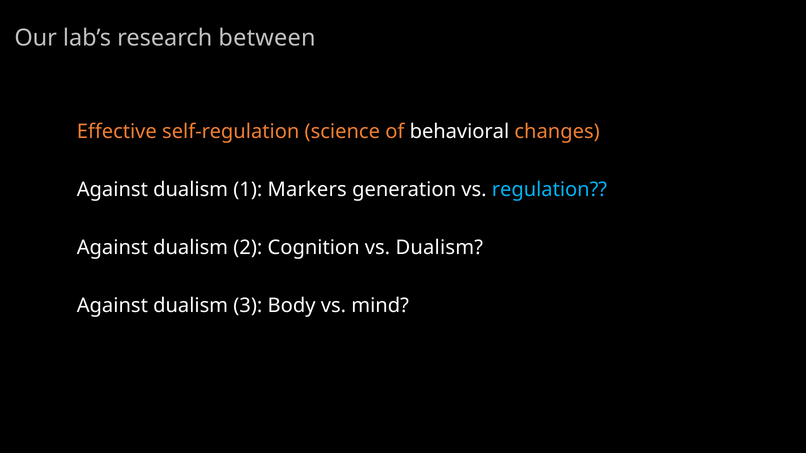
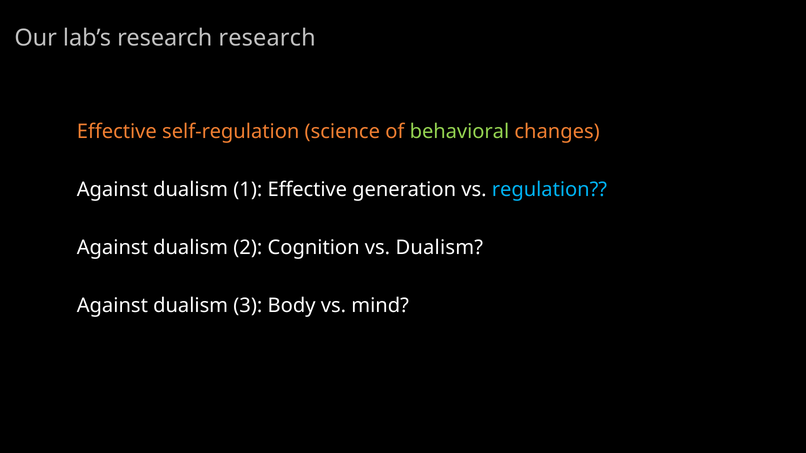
research between: between -> research
behavioral colour: white -> light green
1 Markers: Markers -> Effective
